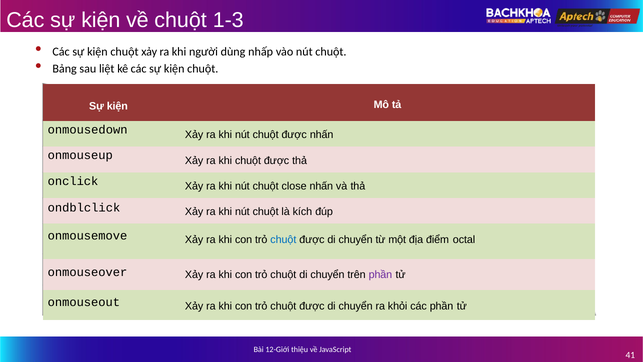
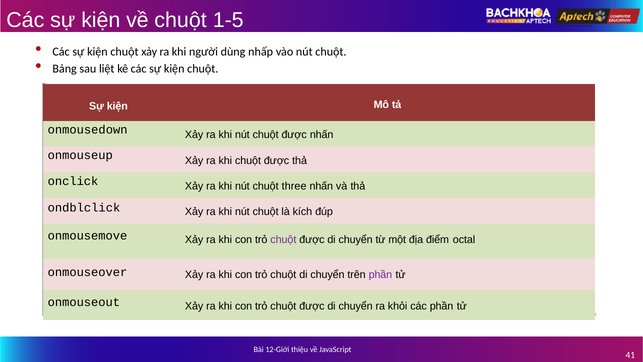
1-3: 1-3 -> 1-5
close: close -> three
chuột at (283, 240) colour: blue -> purple
